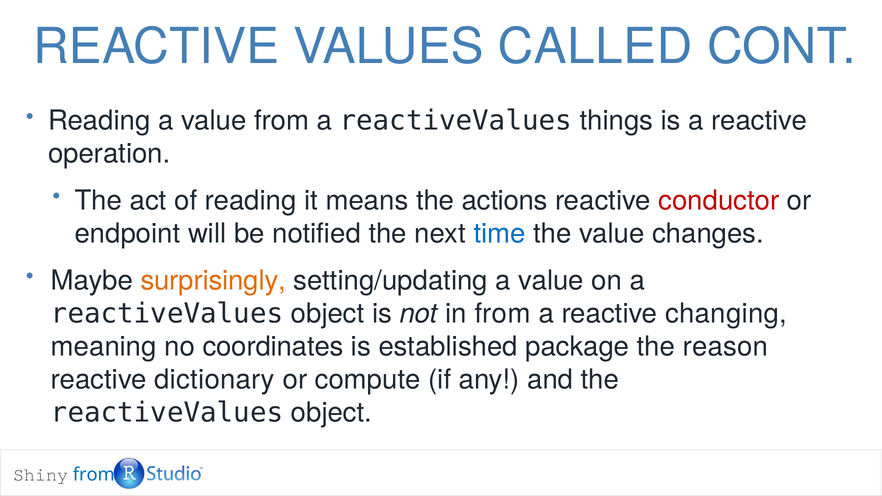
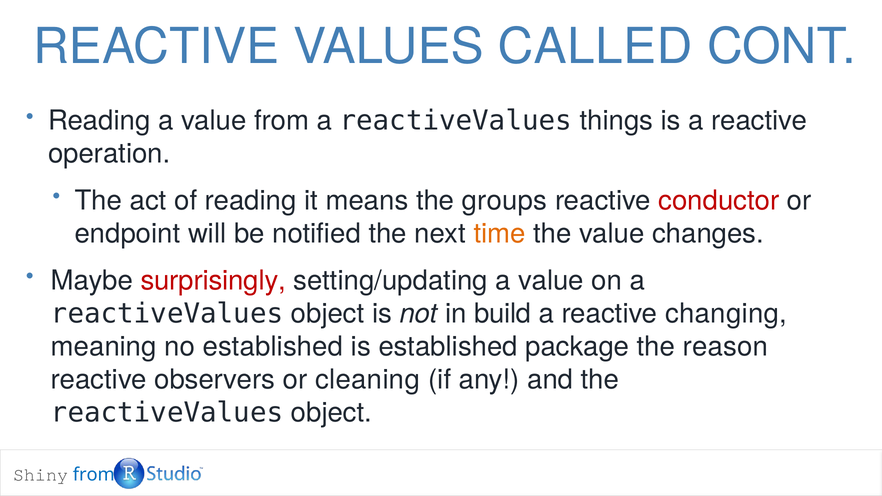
actions: actions -> groups
time colour: blue -> orange
surprisingly colour: orange -> red
in from: from -> build
no coordinates: coordinates -> established
dictionary: dictionary -> observers
compute: compute -> cleaning
